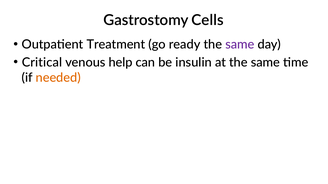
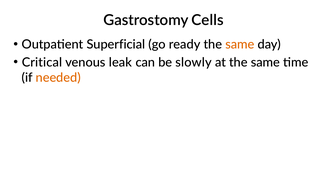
Treatment: Treatment -> Superficial
same at (240, 45) colour: purple -> orange
help: help -> leak
insulin: insulin -> slowly
